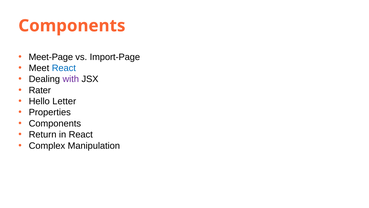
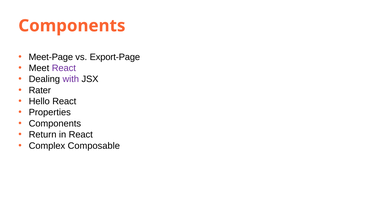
Import-Page: Import-Page -> Export-Page
React at (64, 68) colour: blue -> purple
Hello Letter: Letter -> React
Manipulation: Manipulation -> Composable
